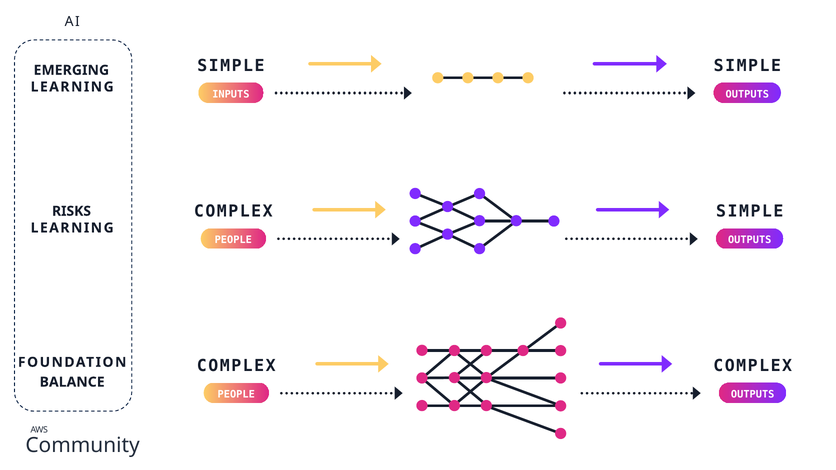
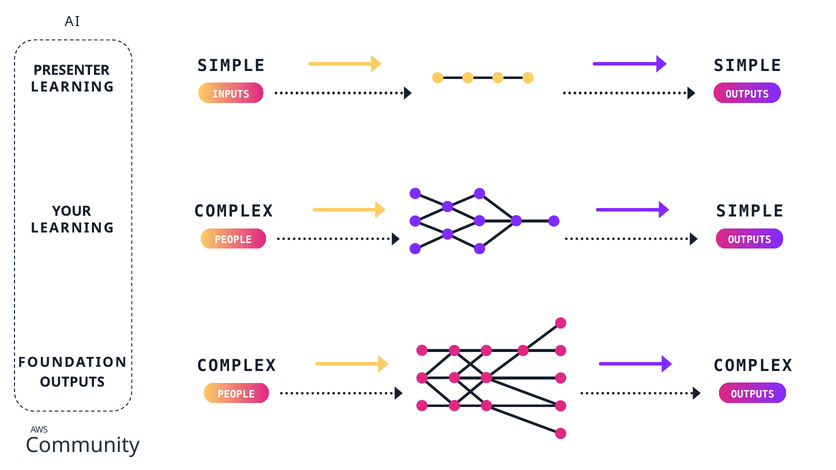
EMERGING: EMERGING -> PRESENTER
RISKS: RISKS -> YOUR
BALANCE at (72, 382): BALANCE -> OUTPUTS
